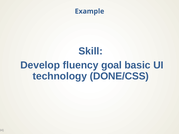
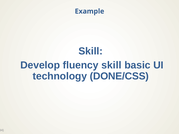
fluency goal: goal -> skill
